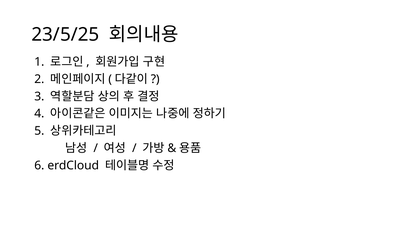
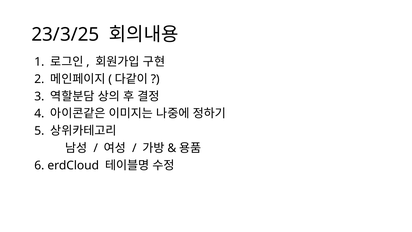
23/5/25: 23/5/25 -> 23/3/25
